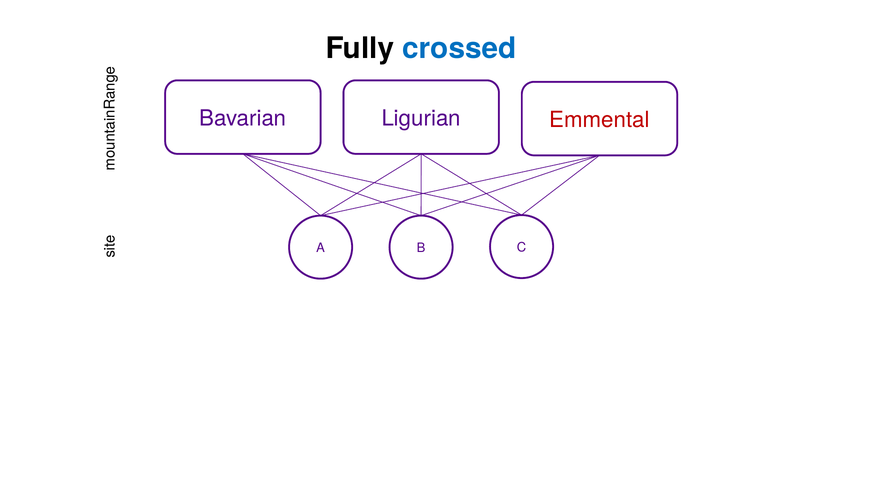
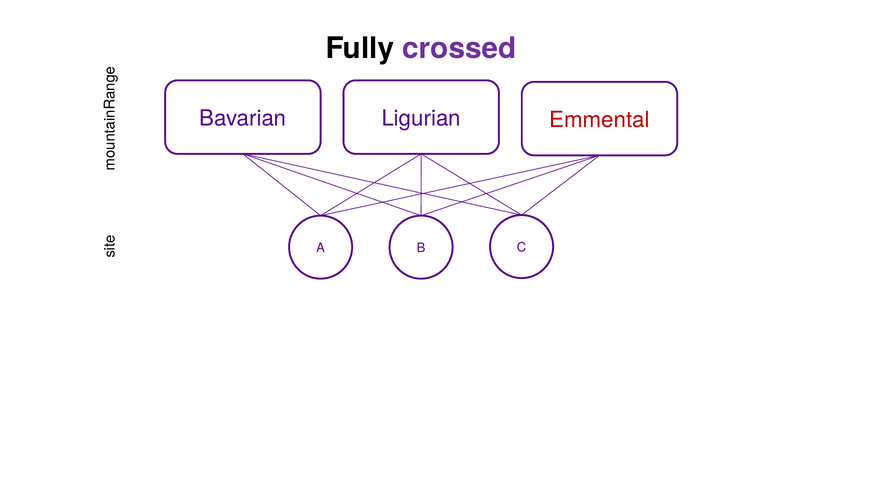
crossed colour: blue -> purple
